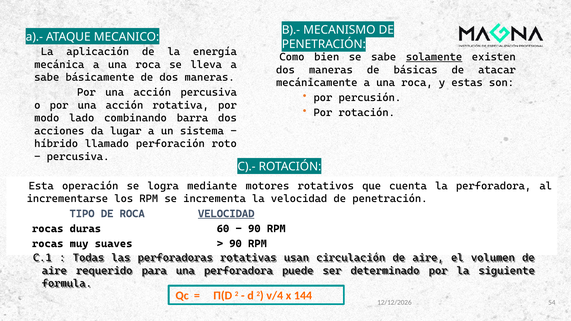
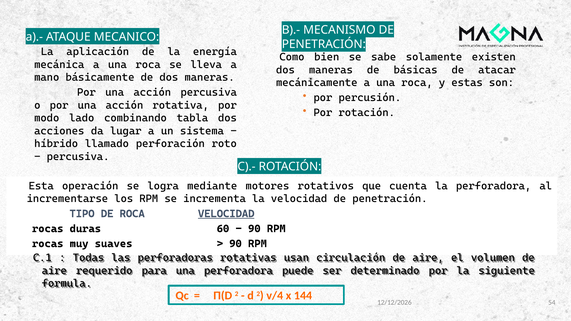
solamente underline: present -> none
sabe at (47, 77): sabe -> mano
barra: barra -> tabla
